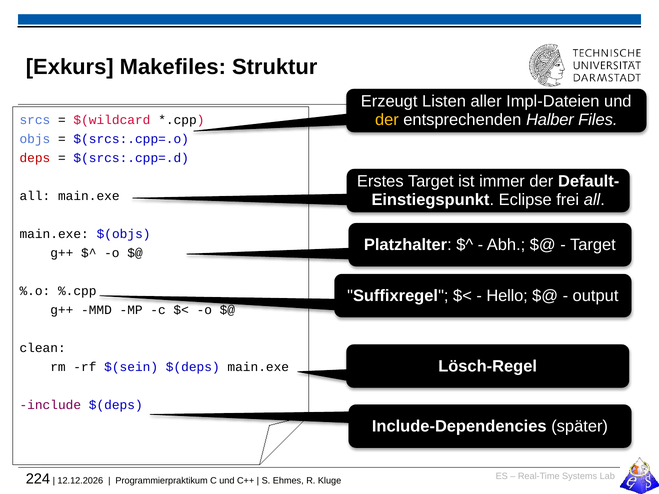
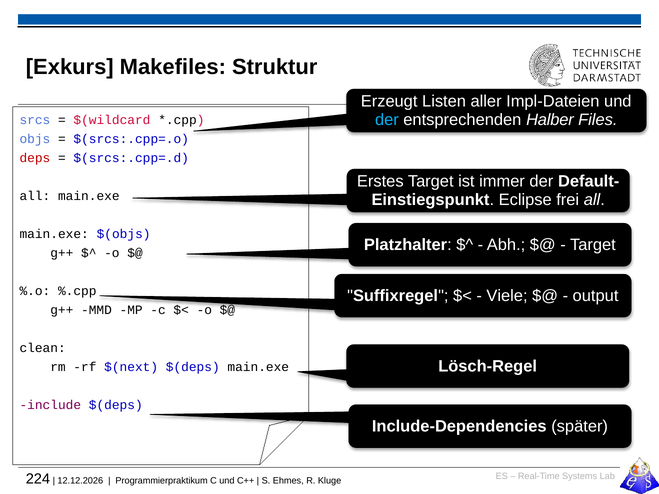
der at (387, 120) colour: yellow -> light blue
Hello: Hello -> Viele
$(sein: $(sein -> $(next
